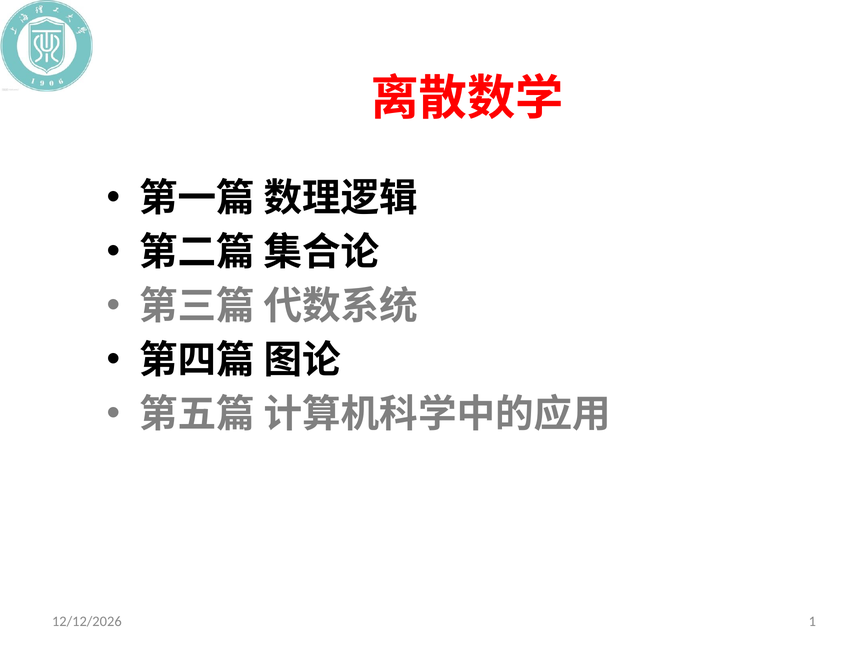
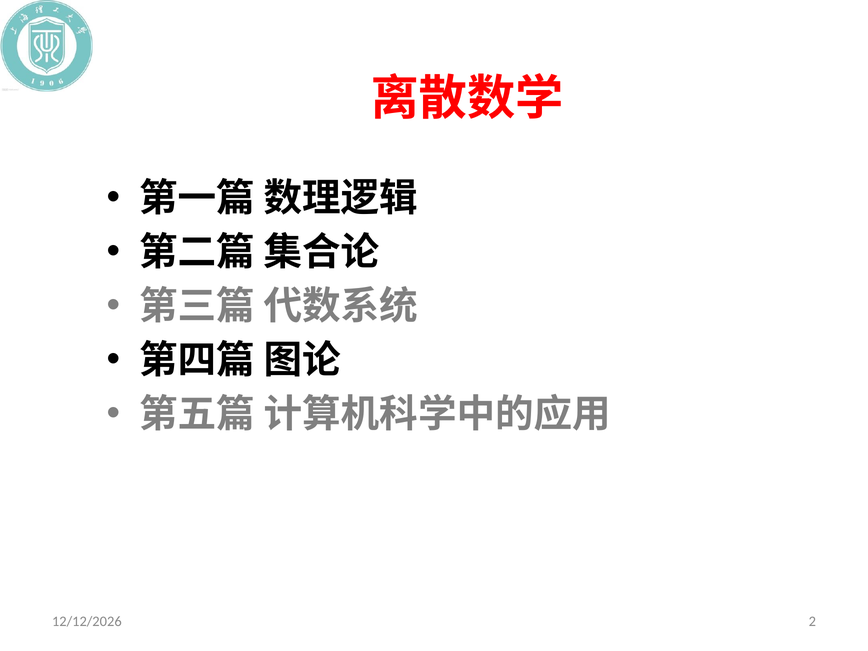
1: 1 -> 2
